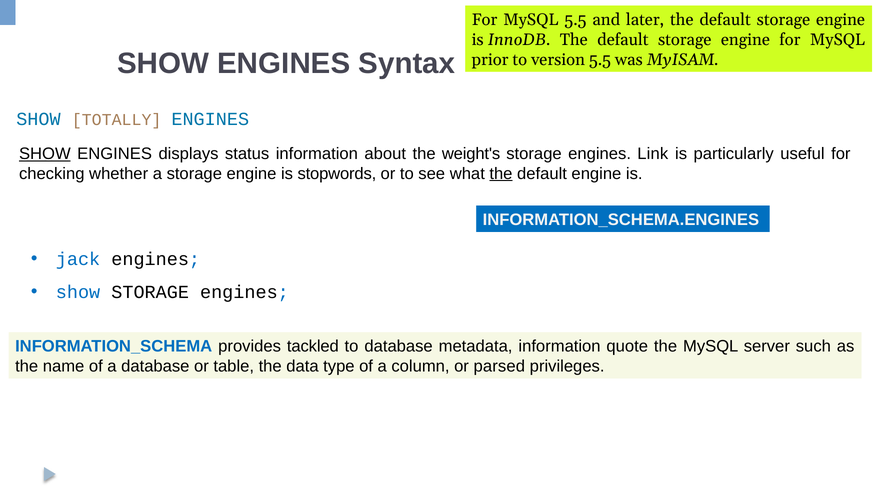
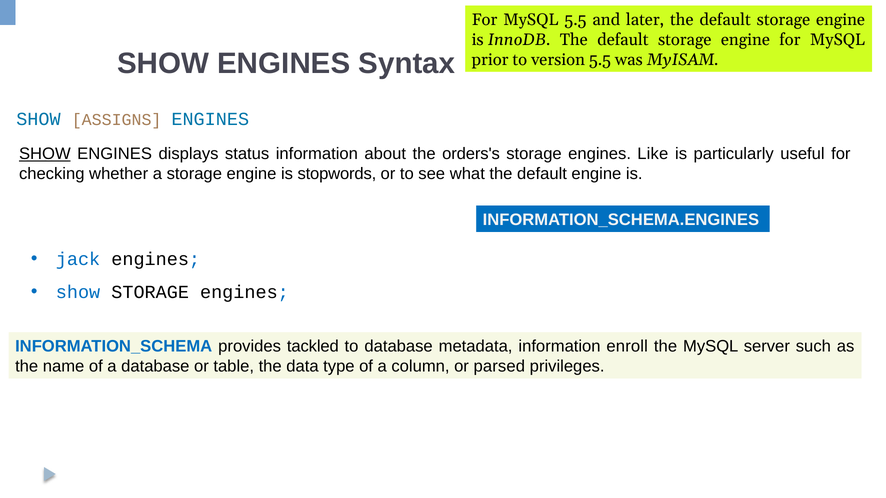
TOTALLY: TOTALLY -> ASSIGNS
weight's: weight's -> orders's
Link: Link -> Like
the at (501, 174) underline: present -> none
quote: quote -> enroll
